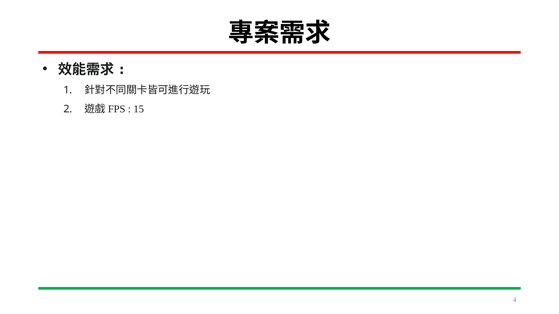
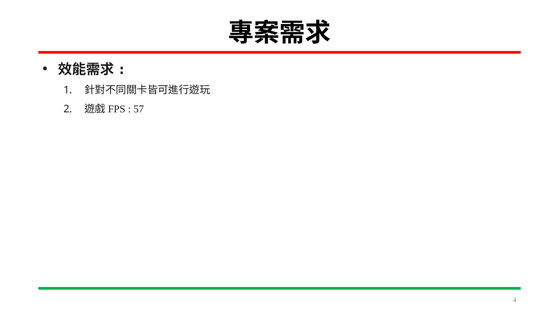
15: 15 -> 57
